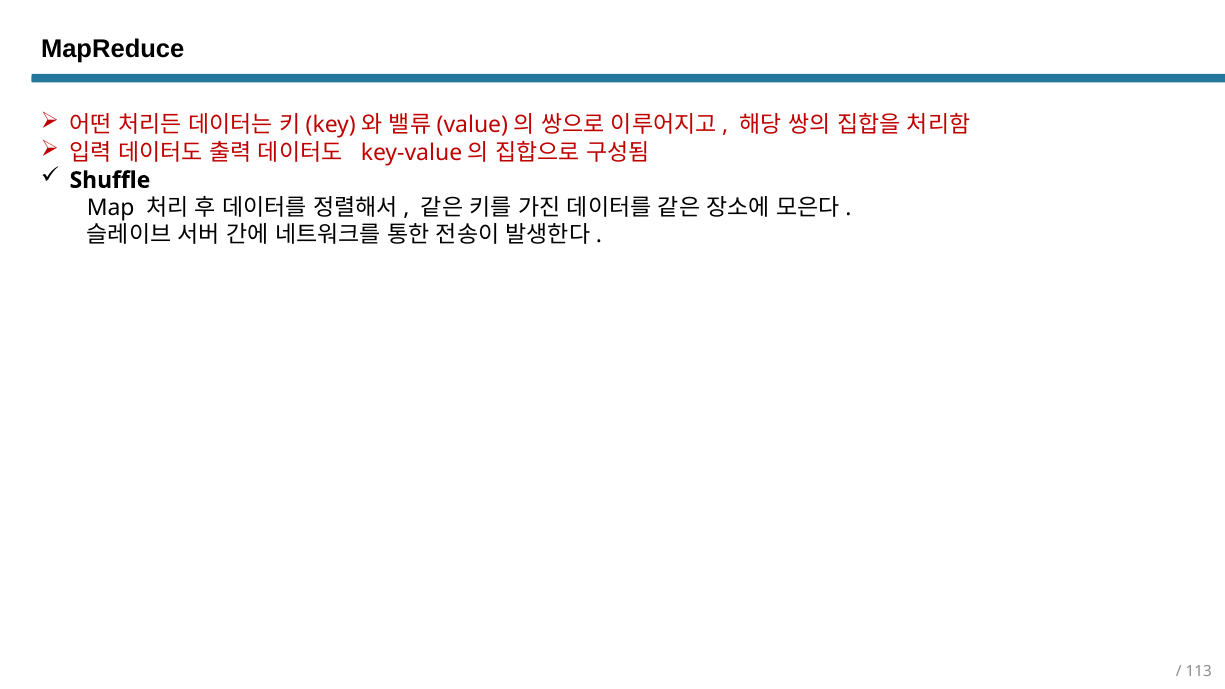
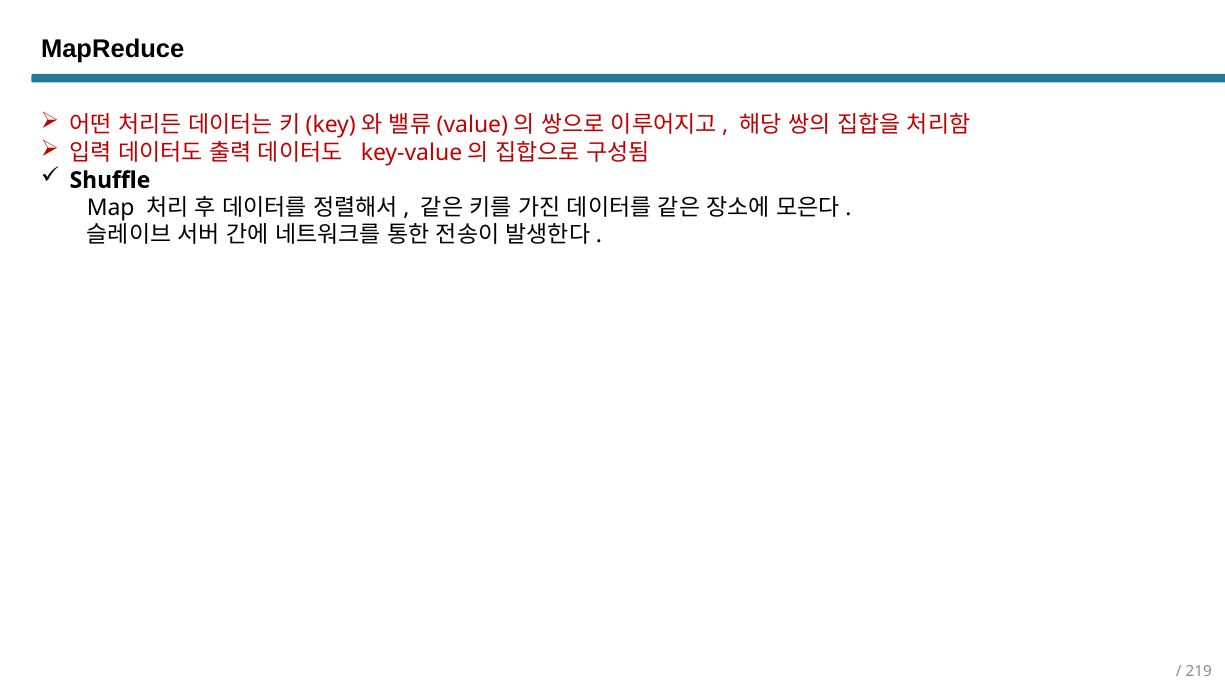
113: 113 -> 219
